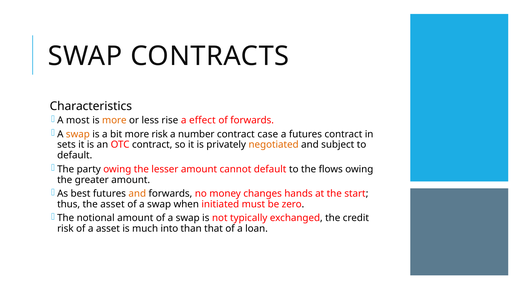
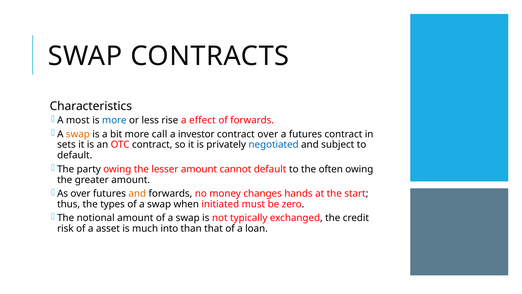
more at (114, 120) colour: orange -> blue
more risk: risk -> call
number: number -> investor
contract case: case -> over
negotiated colour: orange -> blue
flows: flows -> often
As best: best -> over
the asset: asset -> types
